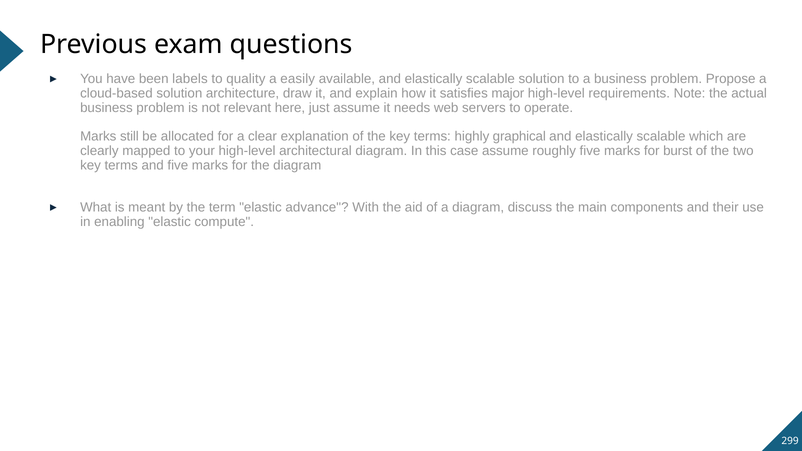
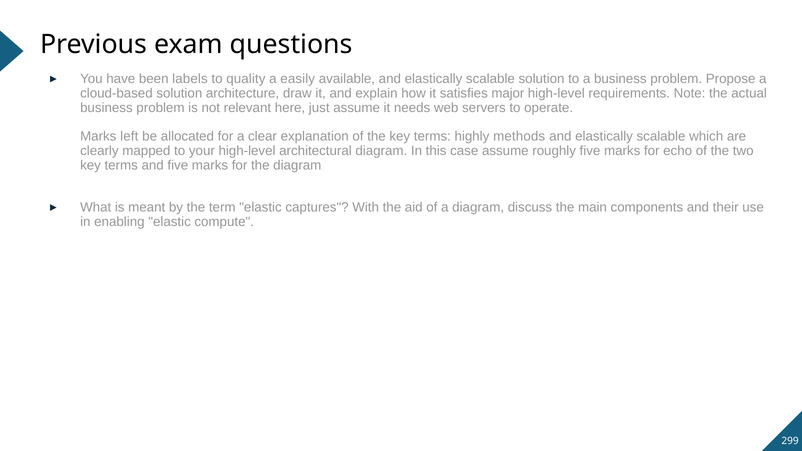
still: still -> left
graphical: graphical -> methods
burst: burst -> echo
advance: advance -> captures
